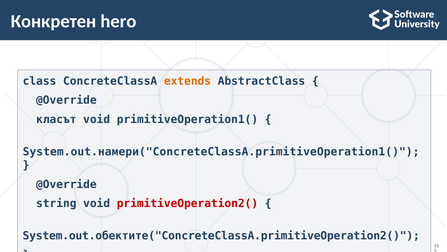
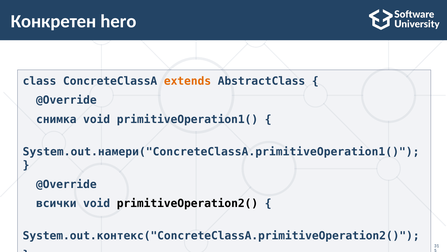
класът: класът -> снимка
string: string -> всички
primitiveOperation2( colour: red -> black
System.out.обектите("ConcreteClassA.primitiveOperation2(: System.out.обектите("ConcreteClassA.primitiveOperation2( -> System.out.контекс("ConcreteClassA.primitiveOperation2(
